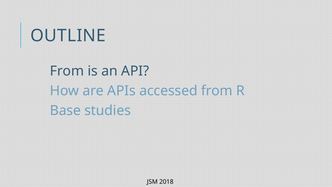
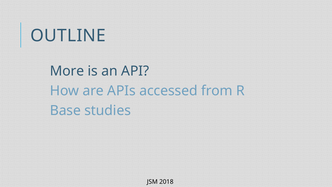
From at (67, 71): From -> More
